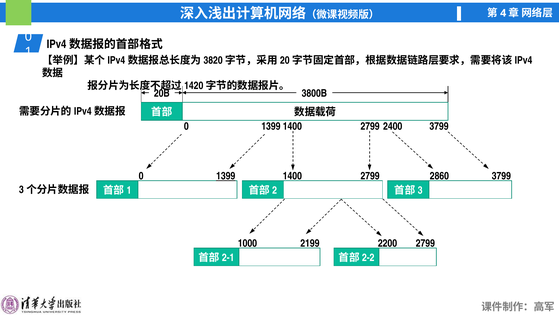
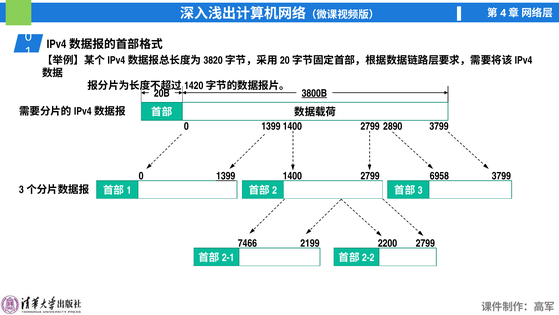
3800B underline: none -> present
2400: 2400 -> 2890
2860: 2860 -> 6958
1000: 1000 -> 7466
